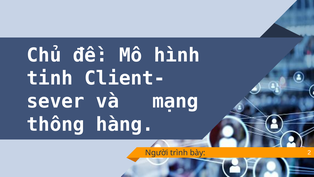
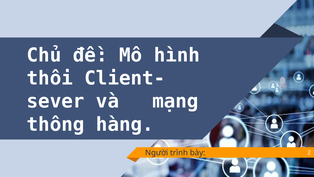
tinh: tinh -> thôi
